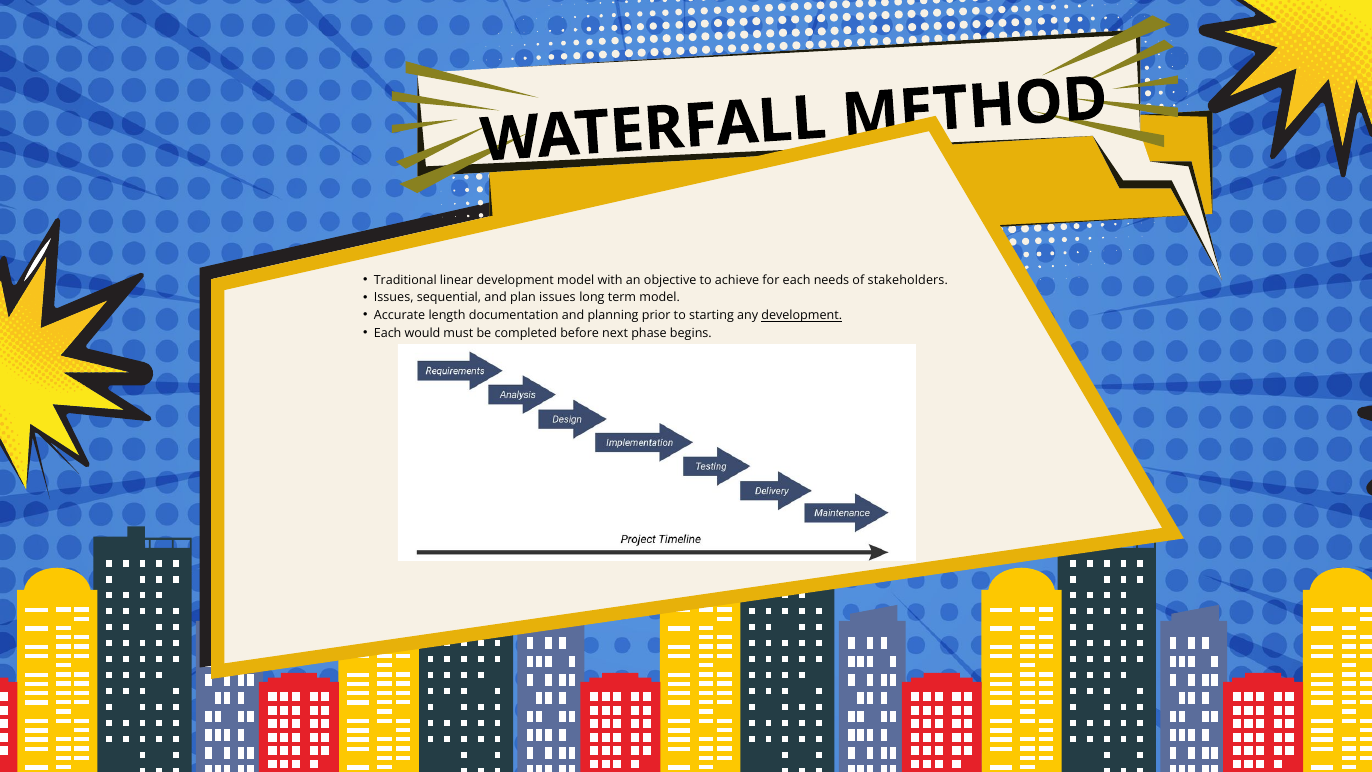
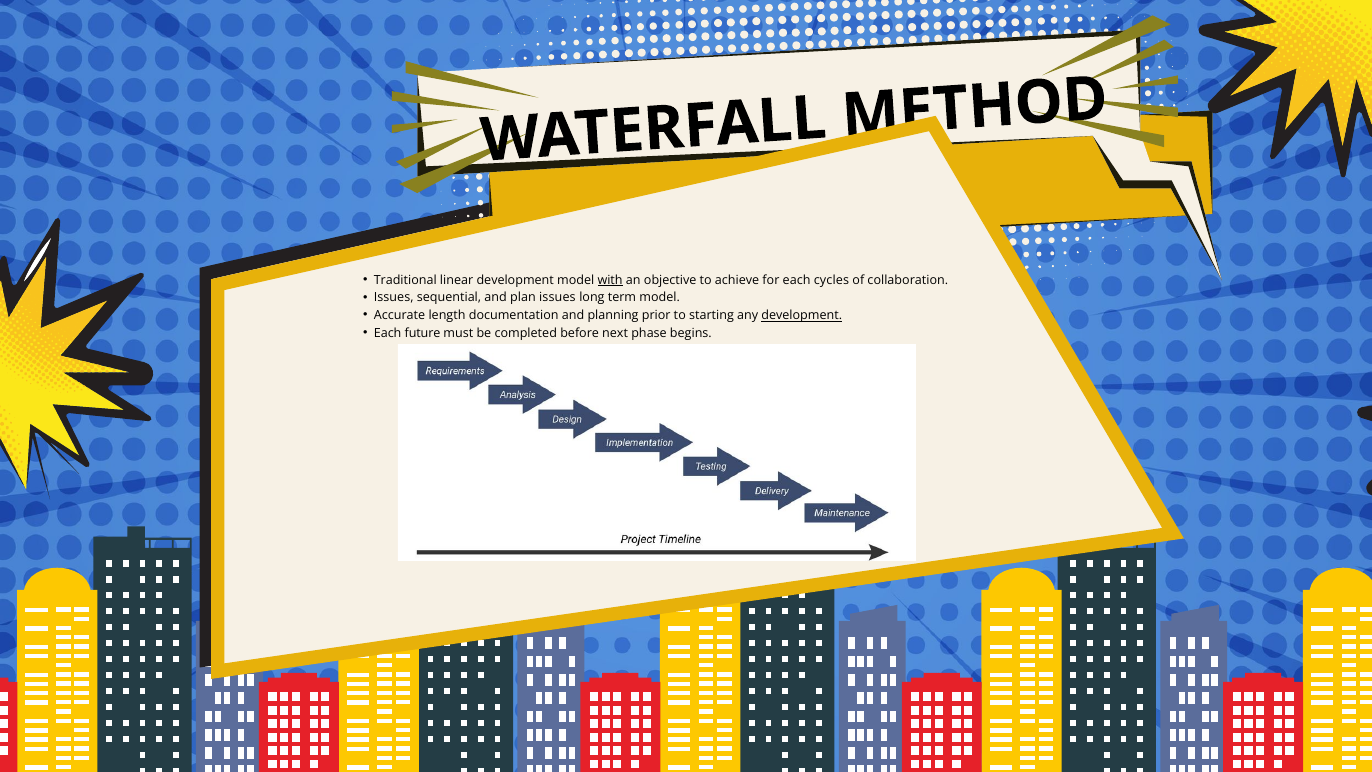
with underline: none -> present
needs: needs -> cycles
stakeholders: stakeholders -> collaboration
would: would -> future
